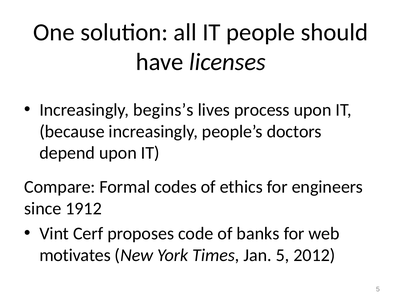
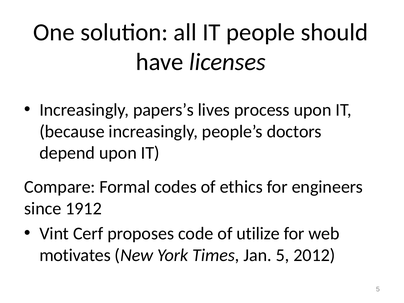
begins’s: begins’s -> papers’s
banks: banks -> utilize
